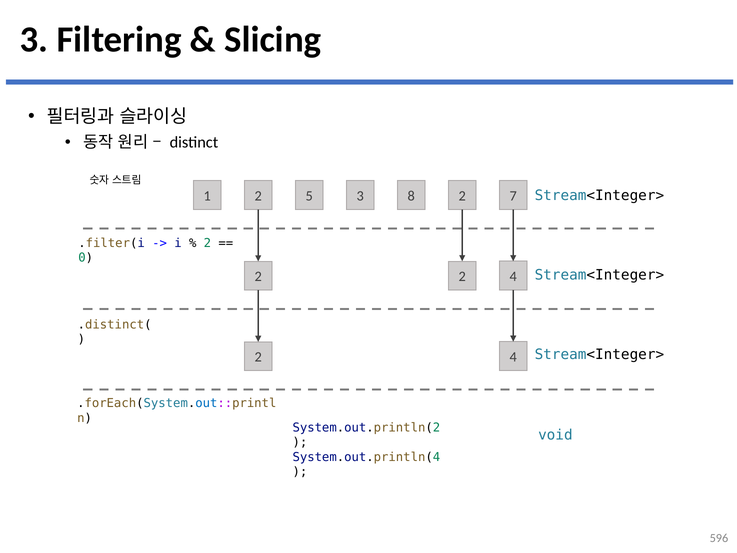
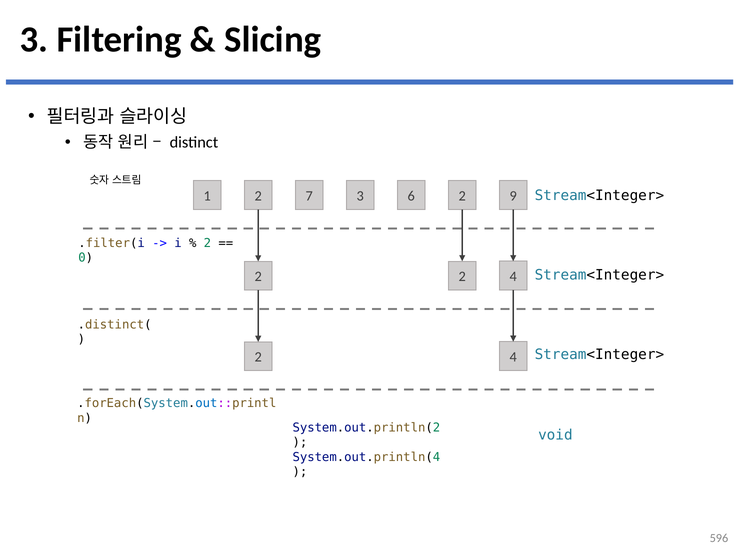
5: 5 -> 7
8: 8 -> 6
7: 7 -> 9
